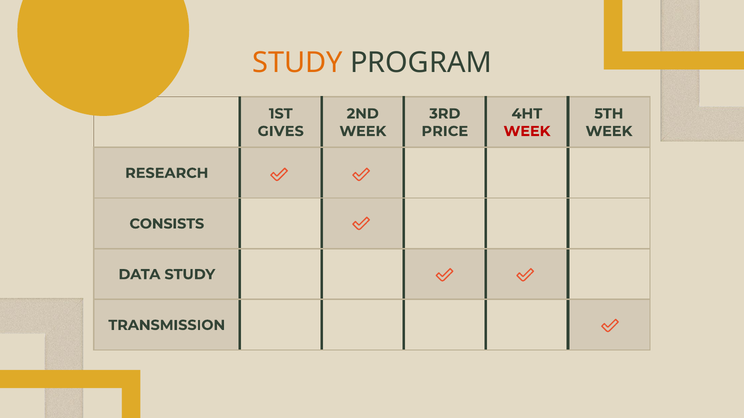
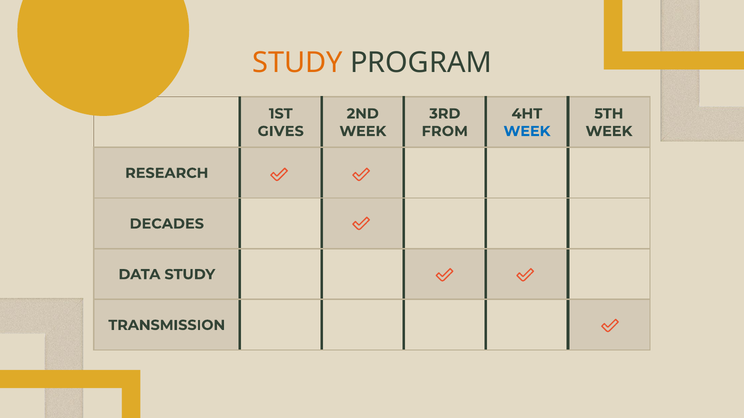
PRICE: PRICE -> FROM
WEEK at (527, 131) colour: red -> blue
CONSISTS: CONSISTS -> DECADES
